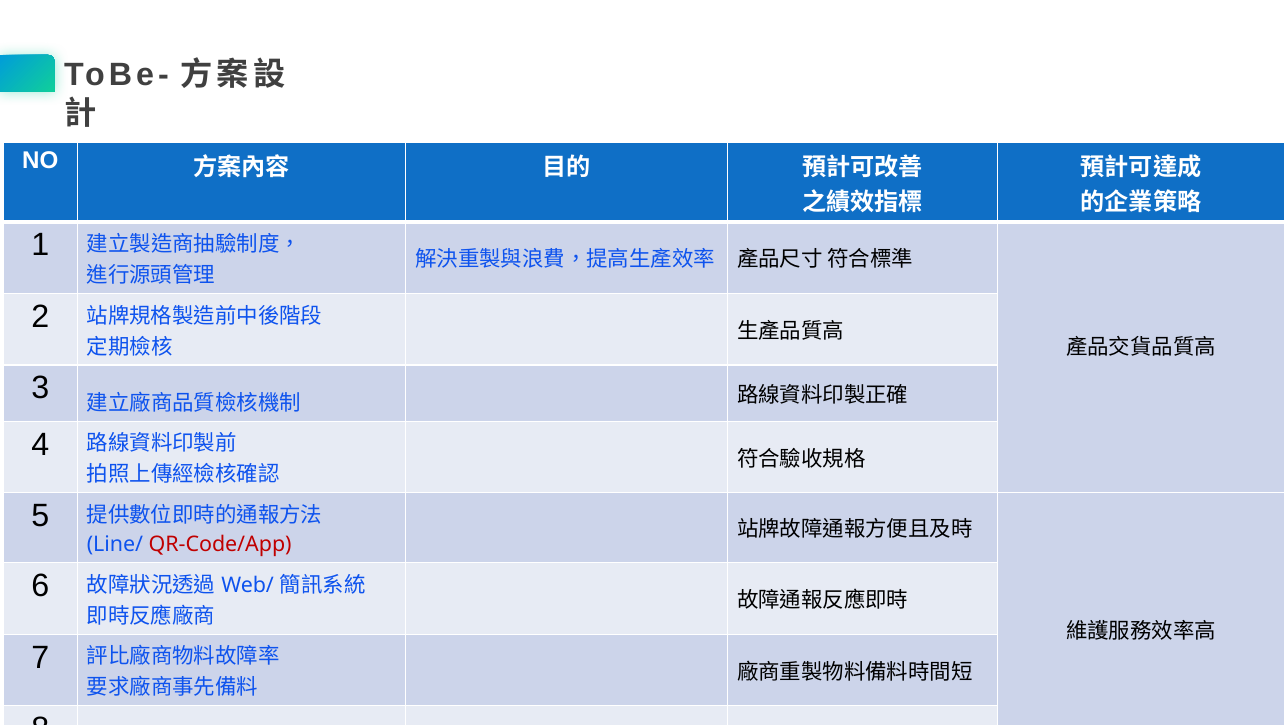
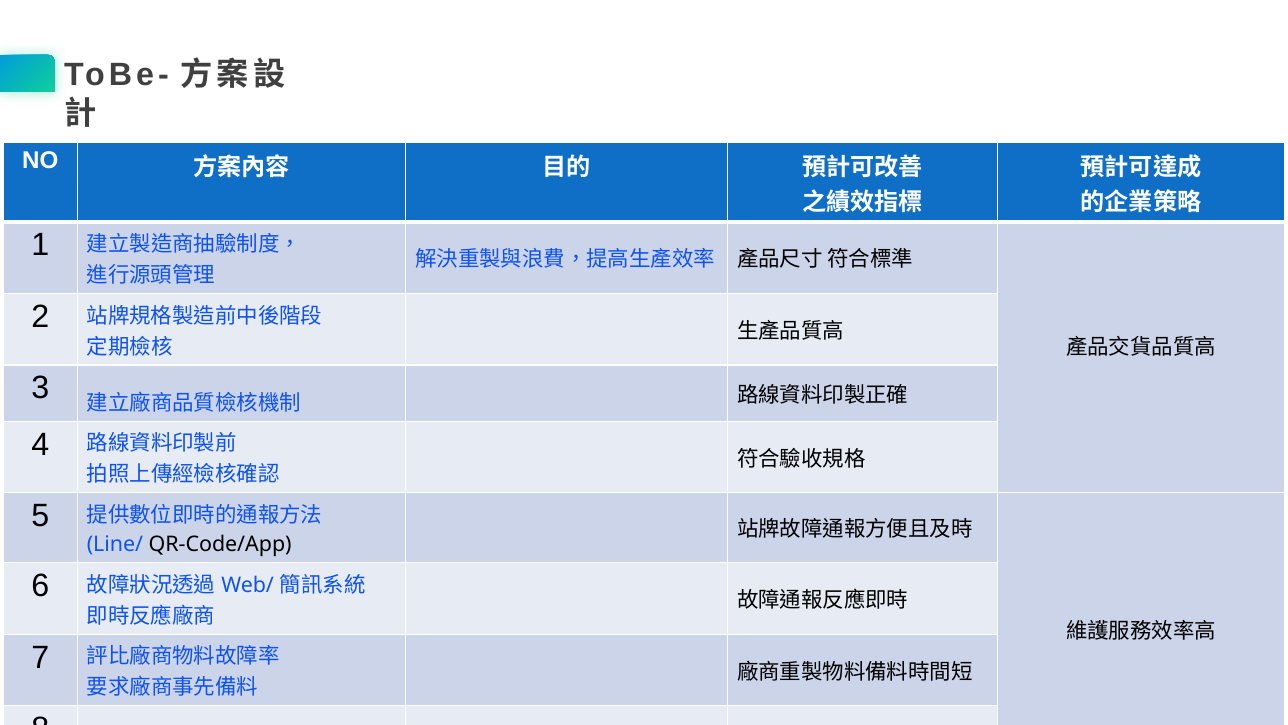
QR-Code/App colour: red -> black
